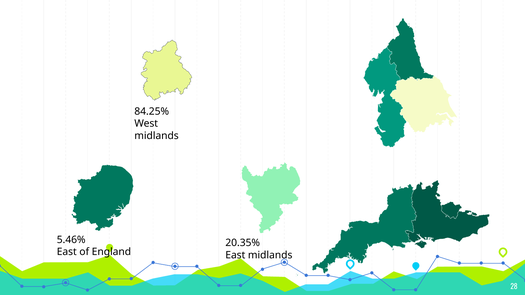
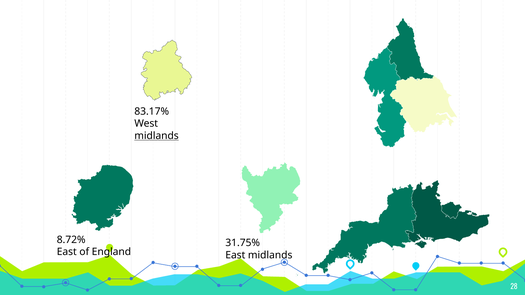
84.25%: 84.25% -> 83.17%
midlands at (157, 136) underline: none -> present
5.46%: 5.46% -> 8.72%
20.35%: 20.35% -> 31.75%
